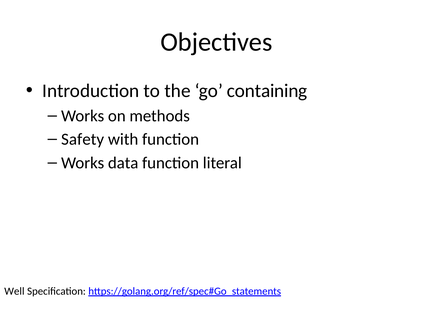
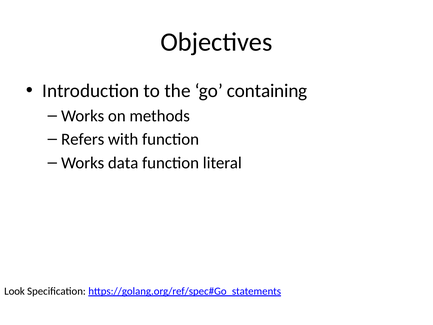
Safety: Safety -> Refers
Well: Well -> Look
